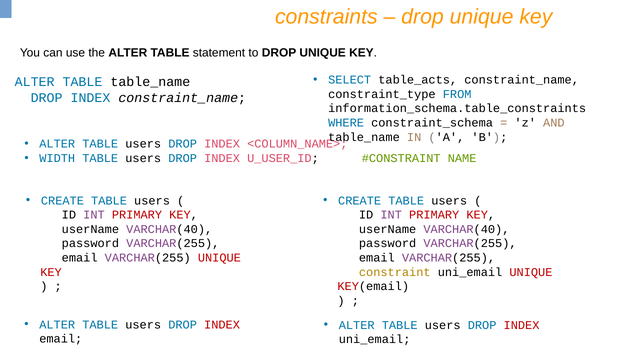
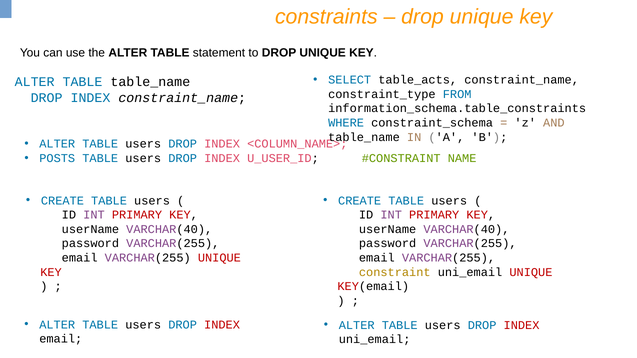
WIDTH: WIDTH -> POSTS
